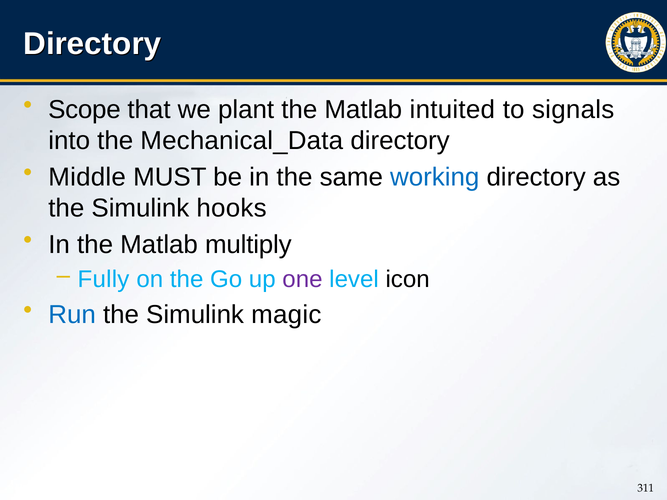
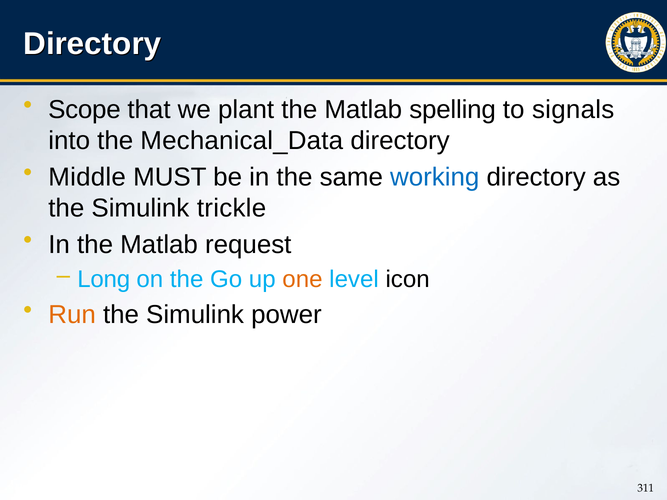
intuited: intuited -> spelling
hooks: hooks -> trickle
multiply: multiply -> request
Fully: Fully -> Long
one colour: purple -> orange
Run colour: blue -> orange
magic: magic -> power
